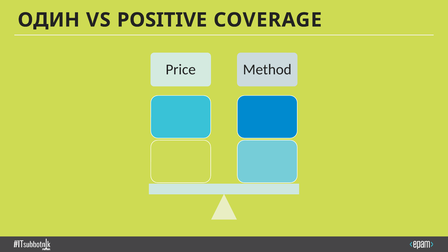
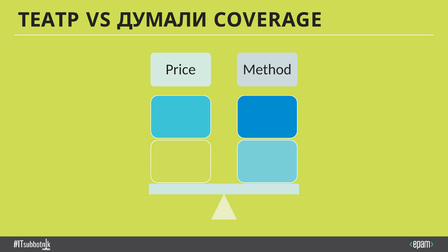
ОДИН: ОДИН -> ТЕАТР
POSITIVE: POSITIVE -> ДУМАЛИ
